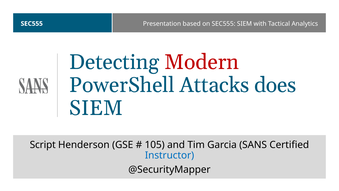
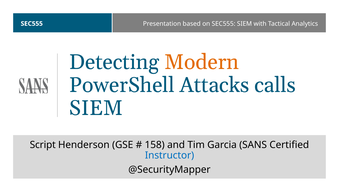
Modern colour: red -> orange
does: does -> calls
105: 105 -> 158
